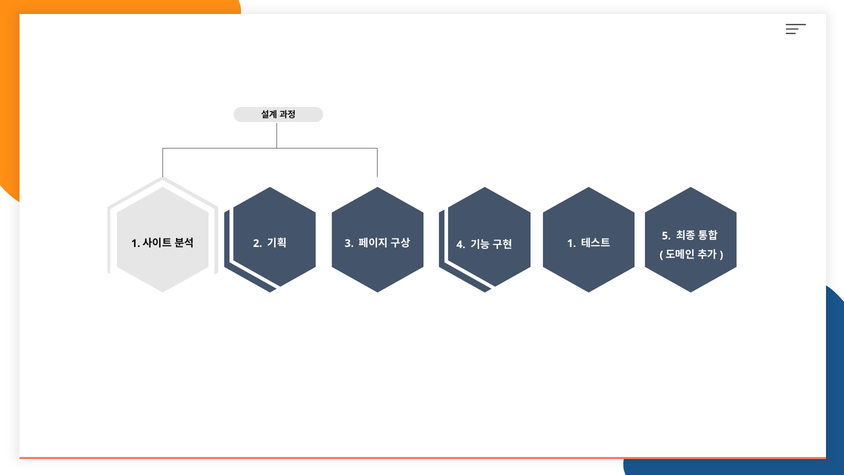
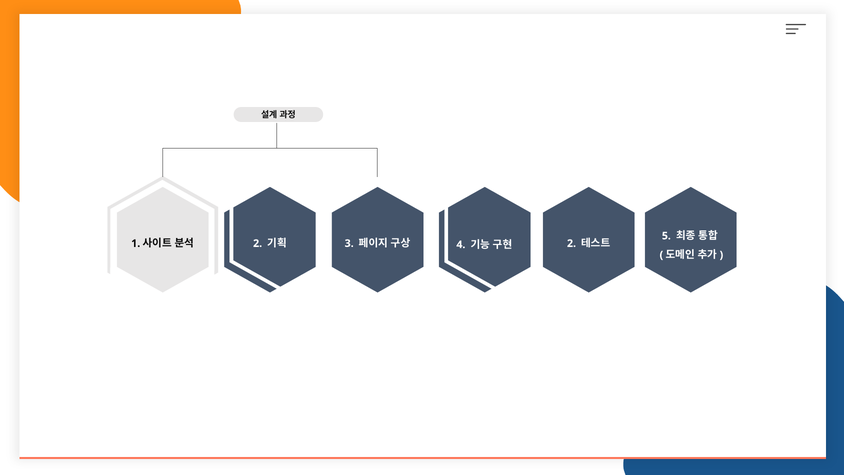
1 at (572, 243): 1 -> 2
